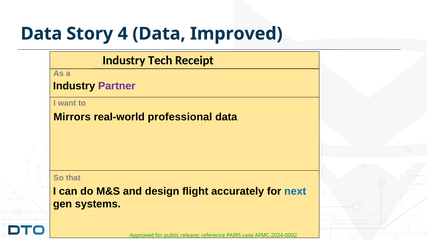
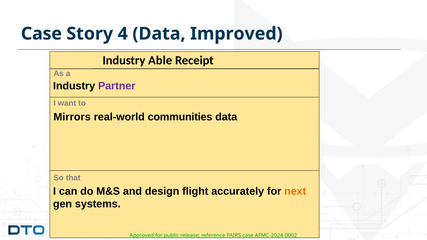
Data at (41, 34): Data -> Case
Tech: Tech -> Able
professional: professional -> communities
next colour: blue -> orange
